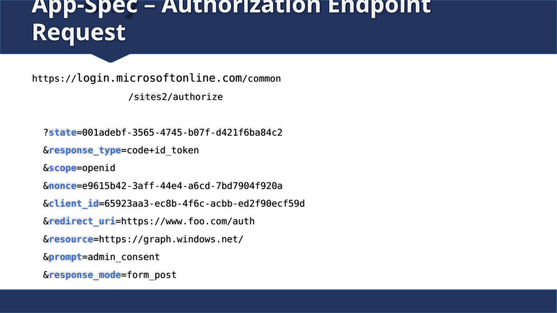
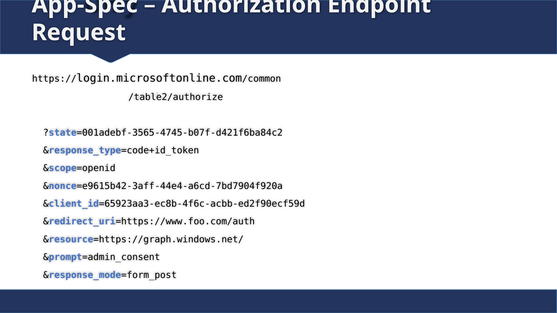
/sites2/authorize: /sites2/authorize -> /table2/authorize
